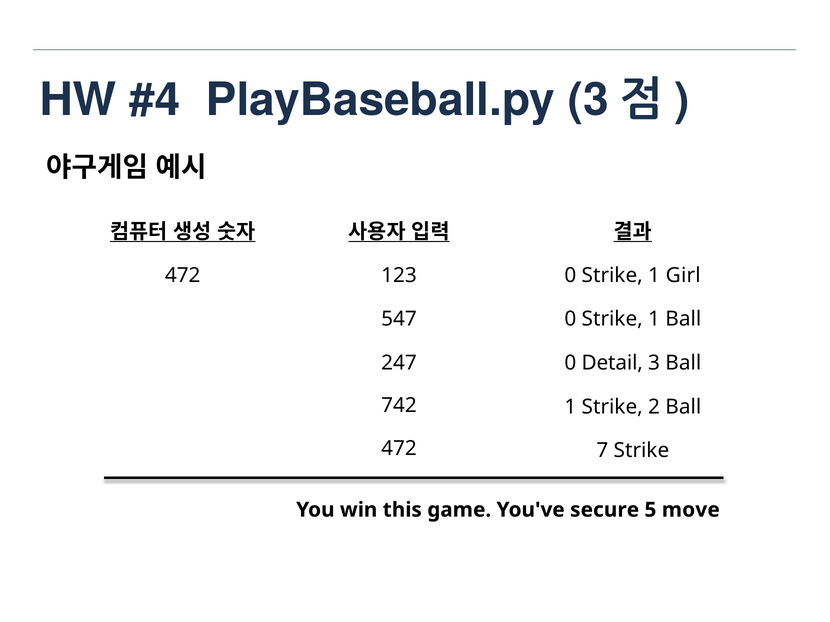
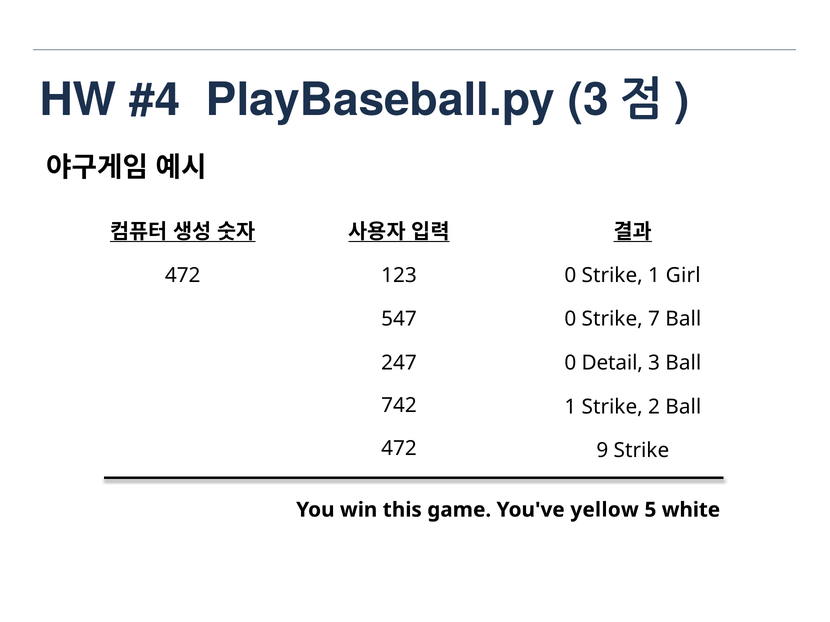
547 0 Strike 1: 1 -> 7
7: 7 -> 9
secure: secure -> yellow
move: move -> white
